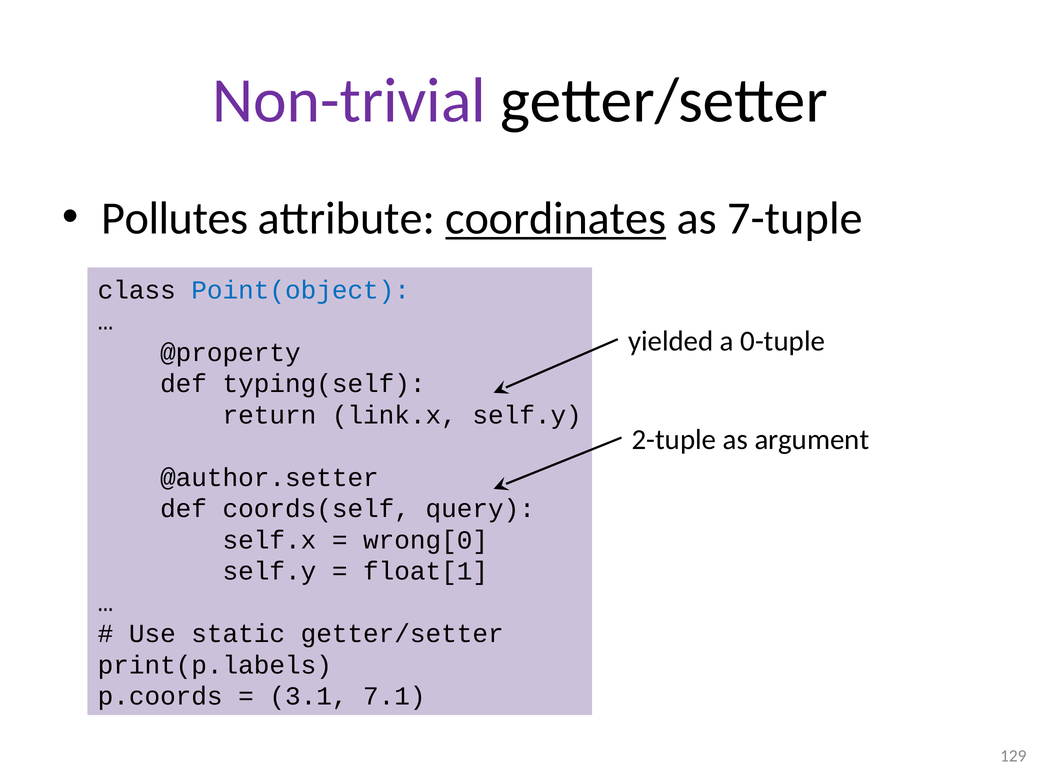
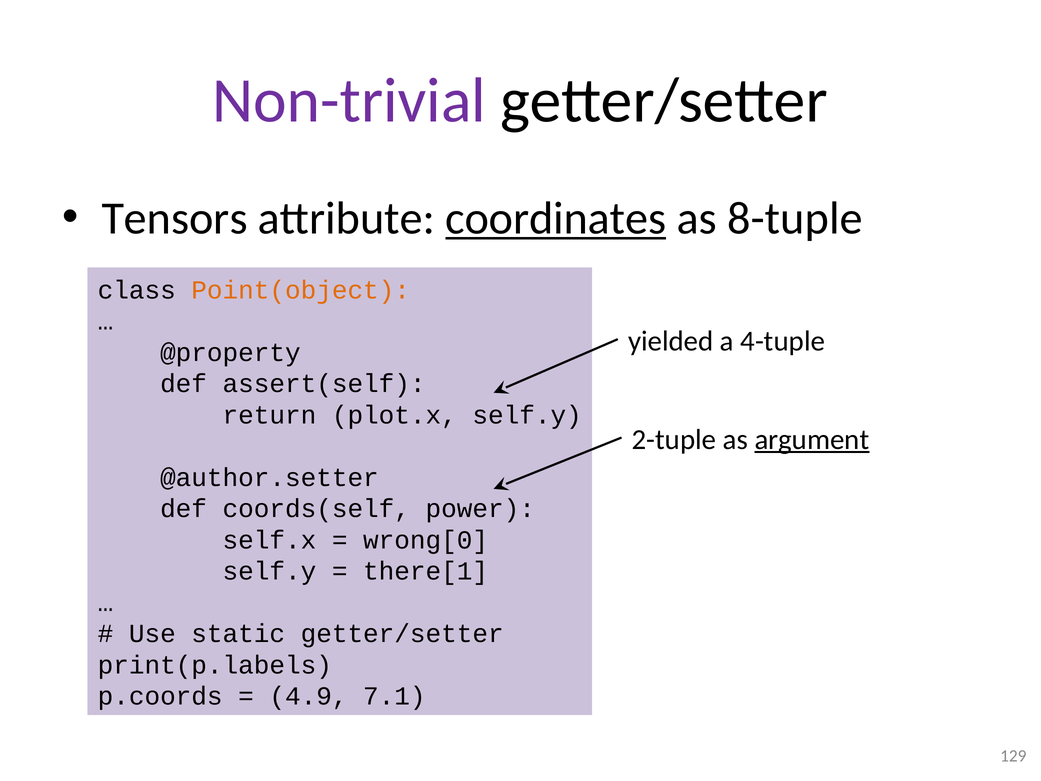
Pollutes: Pollutes -> Tensors
7-tuple: 7-tuple -> 8-tuple
Point(object colour: blue -> orange
0-tuple: 0-tuple -> 4-tuple
typing(self: typing(self -> assert(self
link.x: link.x -> plot.x
argument underline: none -> present
query: query -> power
float[1: float[1 -> there[1
3.1: 3.1 -> 4.9
